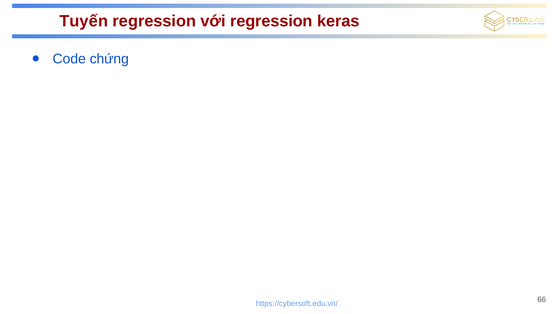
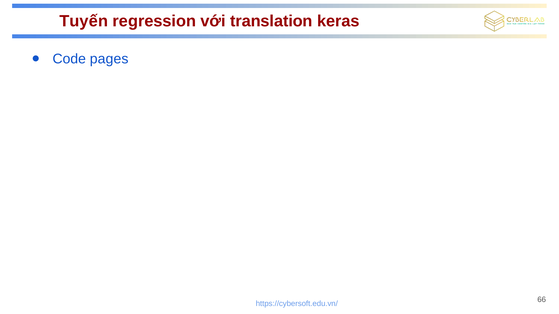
với regression: regression -> translation
chứng: chứng -> pages
